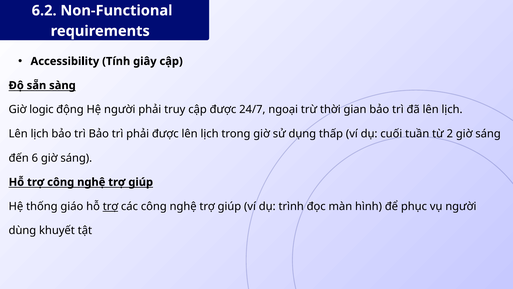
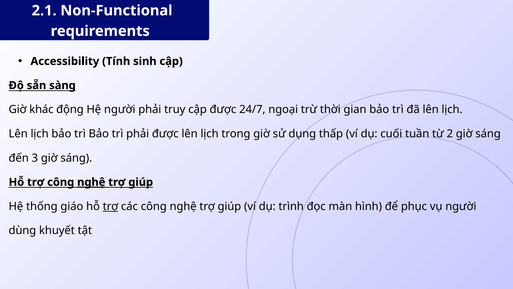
6.2: 6.2 -> 2.1
giây: giây -> sinh
logic: logic -> khác
6: 6 -> 3
nghệ at (91, 182) underline: none -> present
